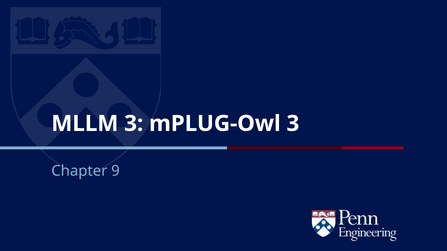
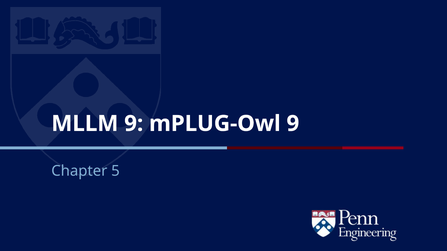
MLLM 3: 3 -> 9
mPLUG-Owl 3: 3 -> 9
9: 9 -> 5
